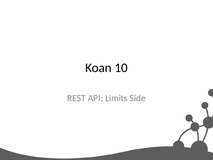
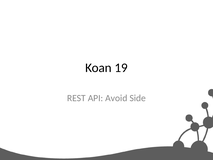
10: 10 -> 19
Limits: Limits -> Avoid
